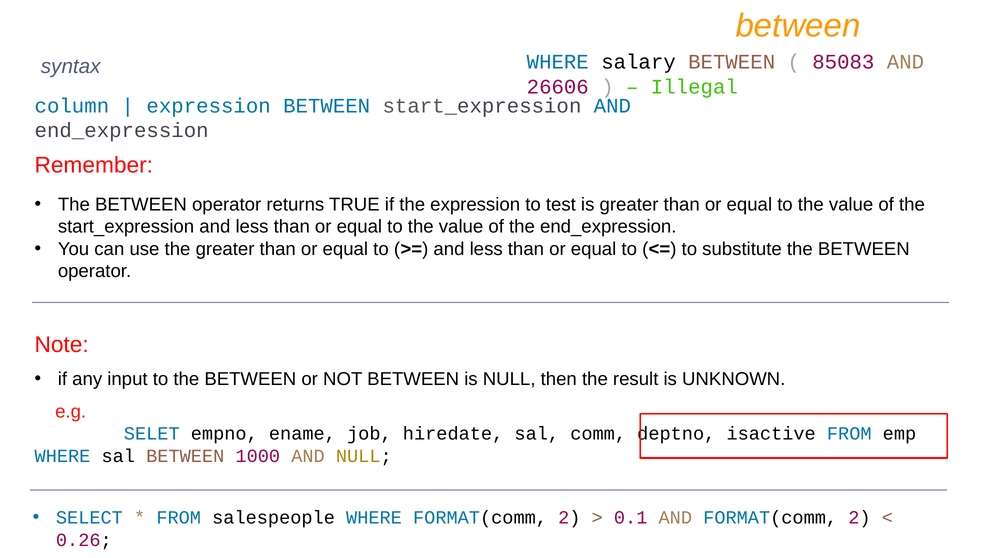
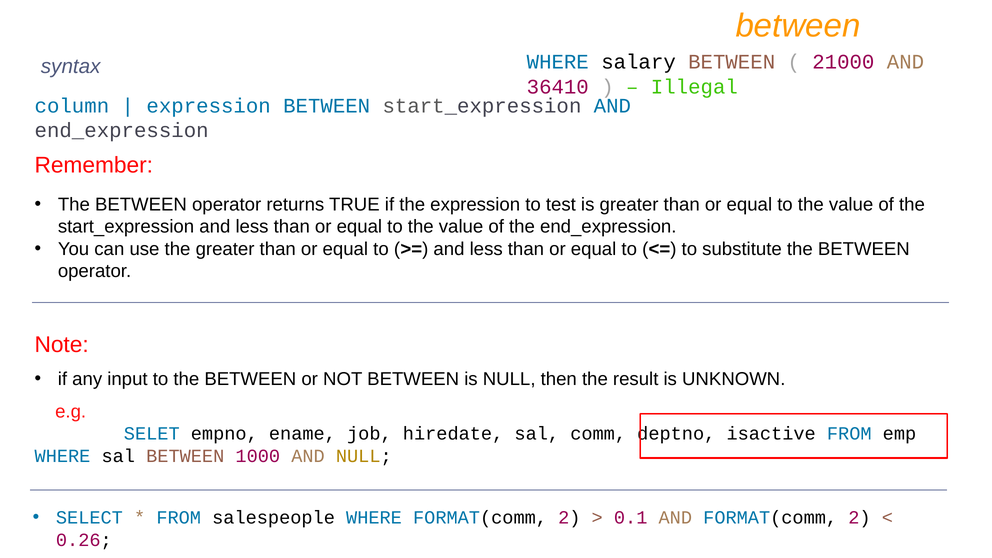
85083: 85083 -> 21000
26606: 26606 -> 36410
